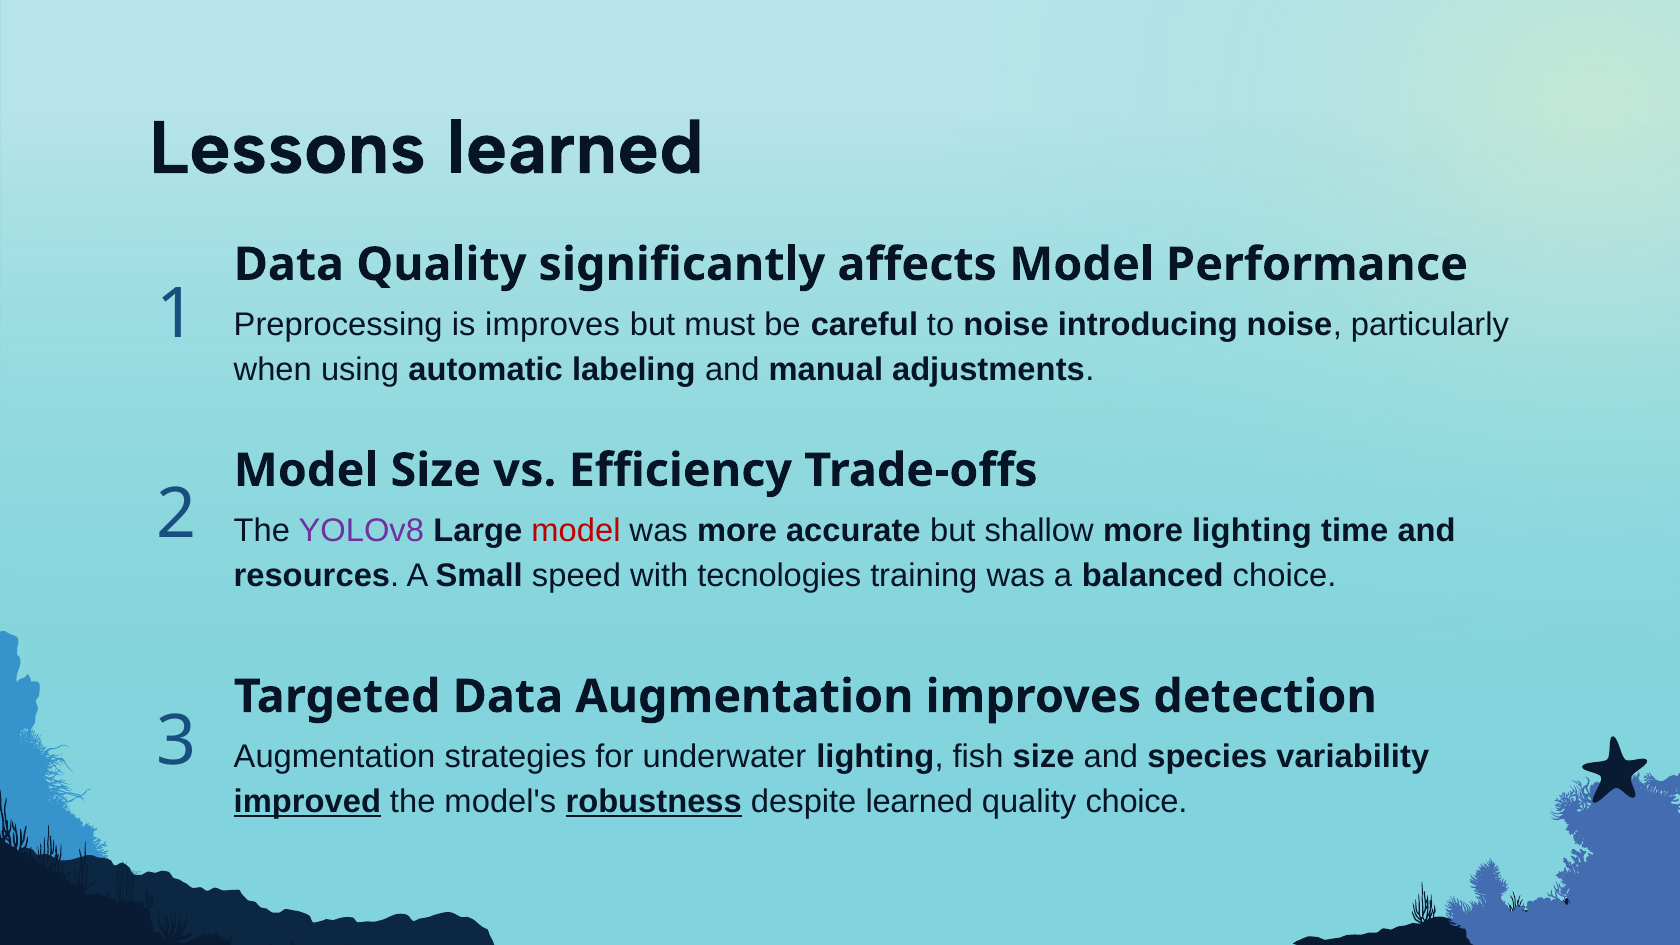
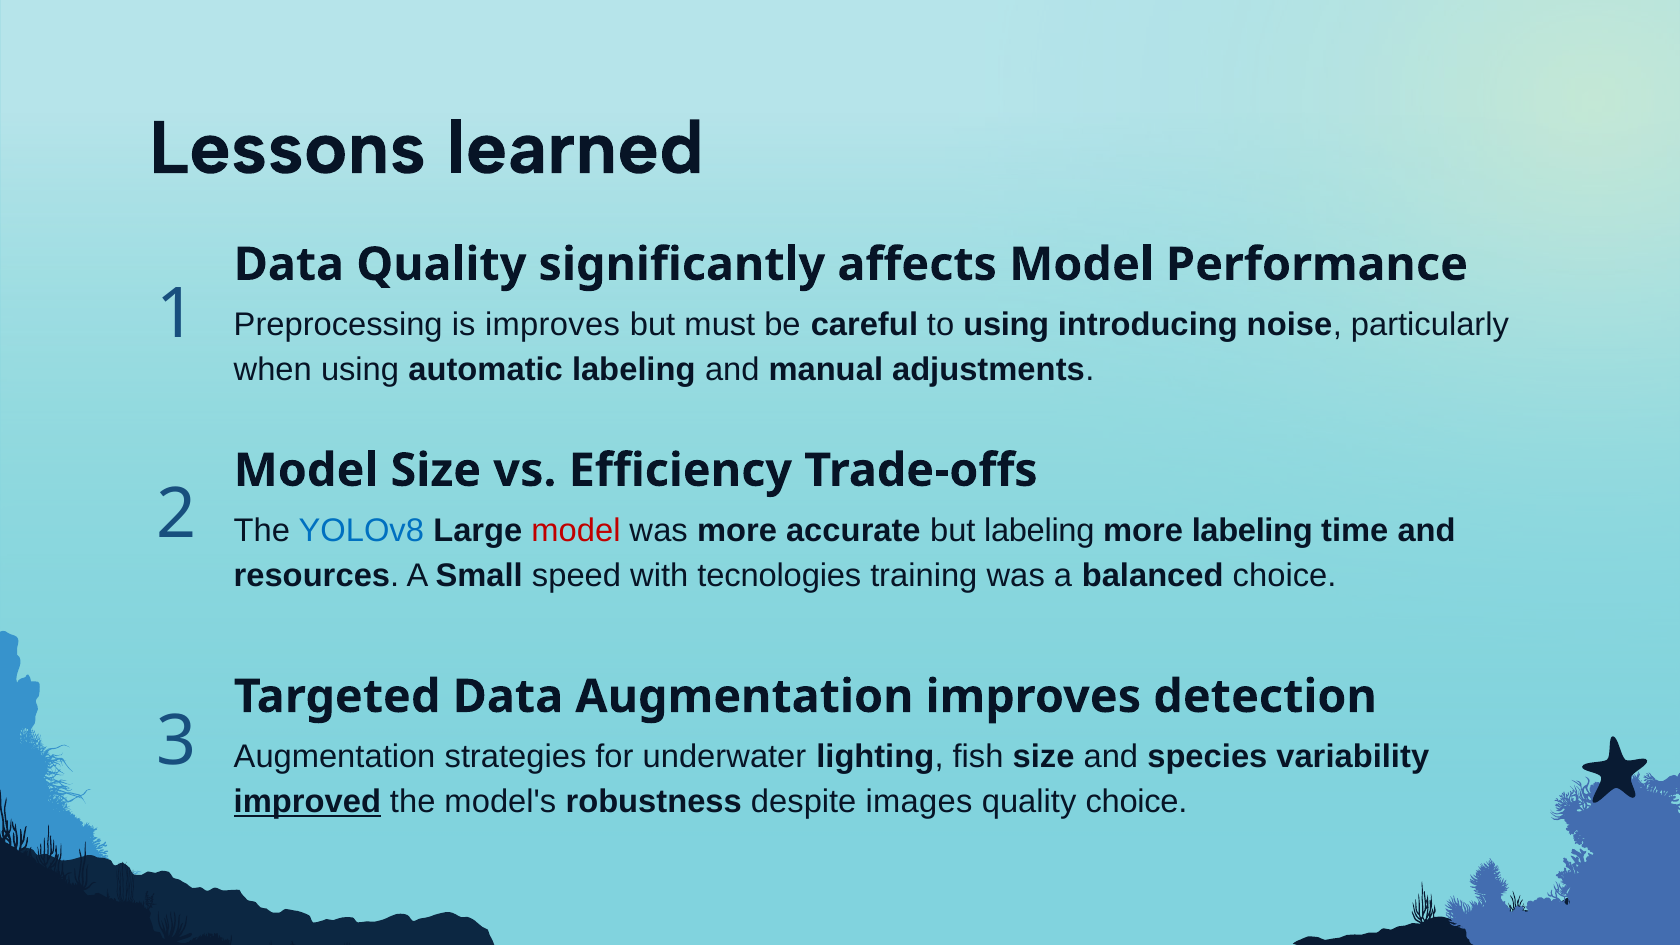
to noise: noise -> using
YOLOv8 colour: purple -> blue
but shallow: shallow -> labeling
more lighting: lighting -> labeling
robustness underline: present -> none
despite learned: learned -> images
